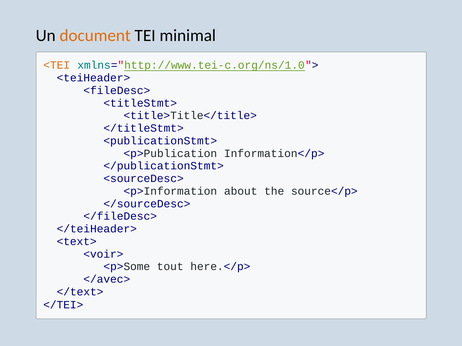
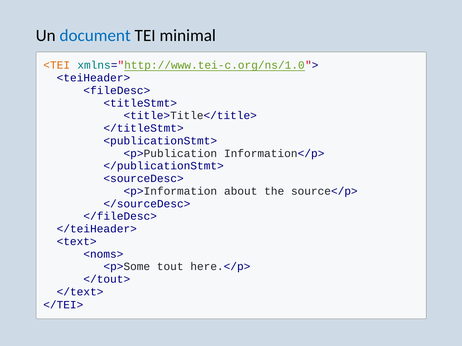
document colour: orange -> blue
<voir>: <voir> -> <noms>
</avec>: </avec> -> </tout>
